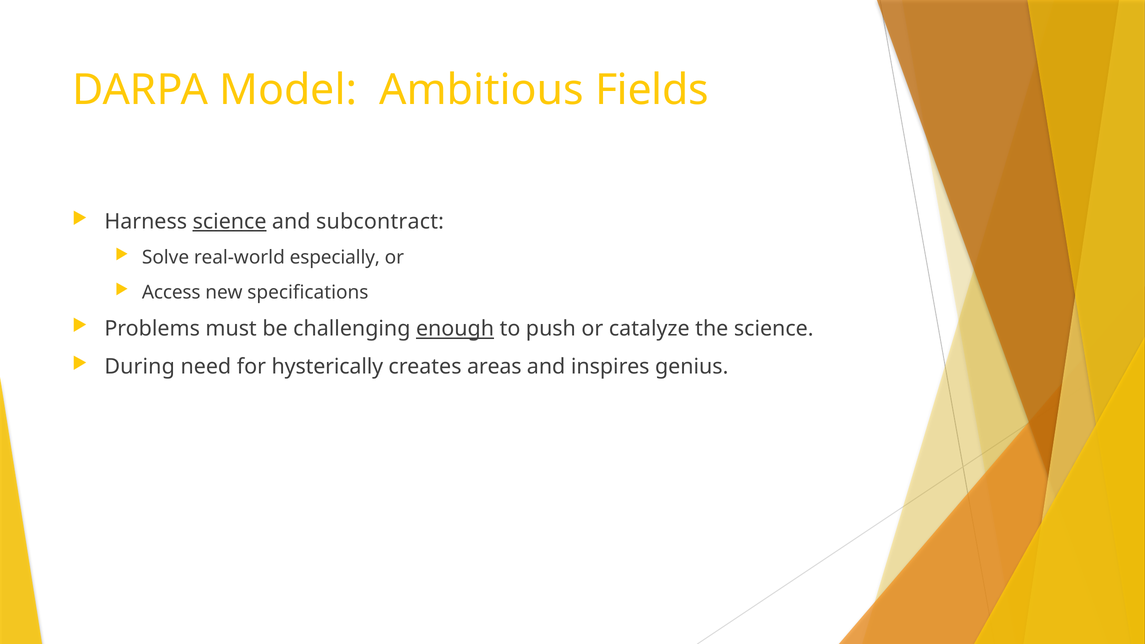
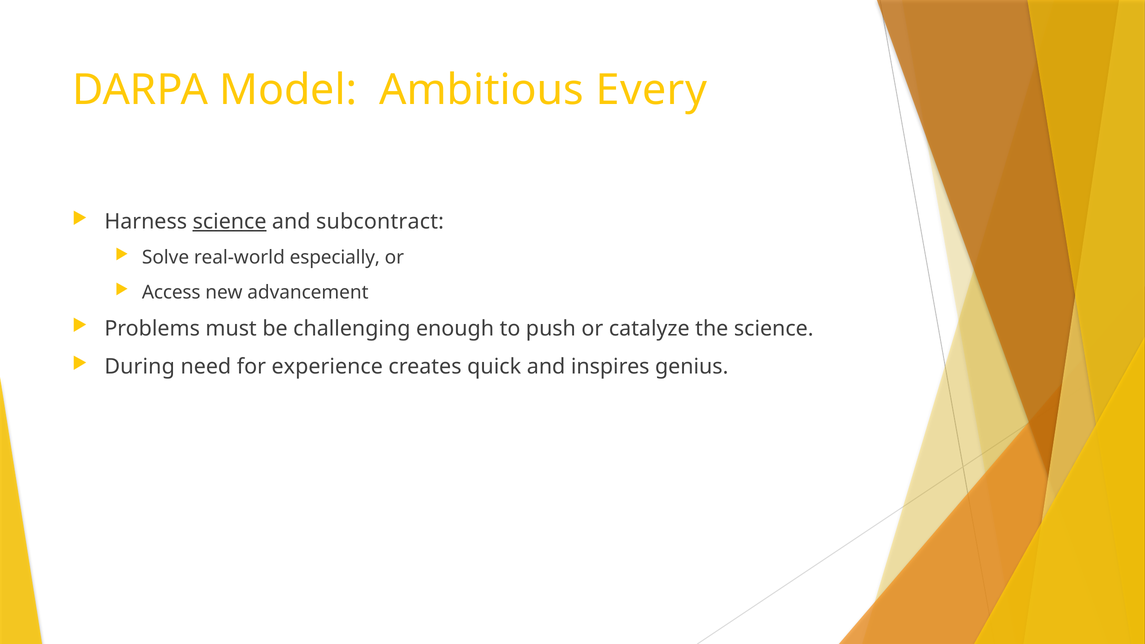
Fields: Fields -> Every
specifications: specifications -> advancement
enough underline: present -> none
hysterically: hysterically -> experience
areas: areas -> quick
